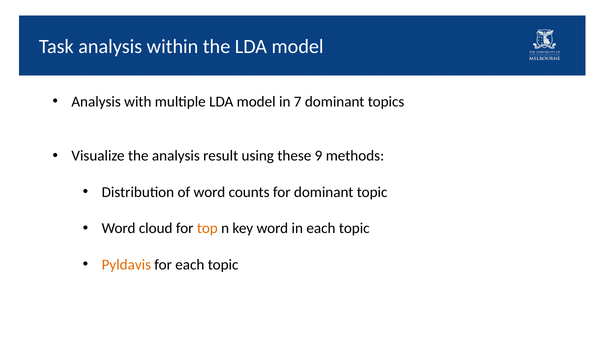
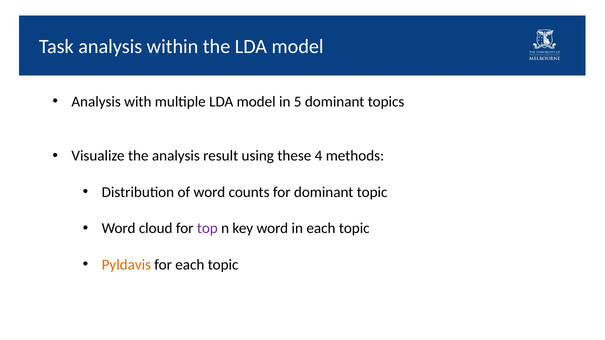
7: 7 -> 5
9: 9 -> 4
top colour: orange -> purple
